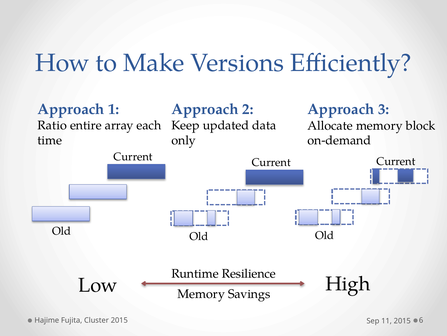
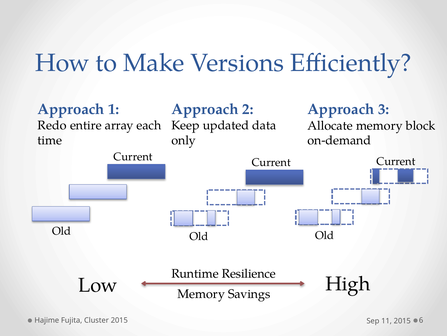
Ratio: Ratio -> Redo
